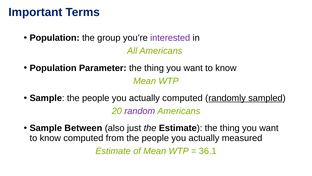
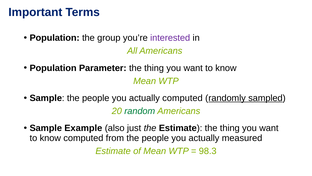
random colour: purple -> green
Between: Between -> Example
36.1: 36.1 -> 98.3
